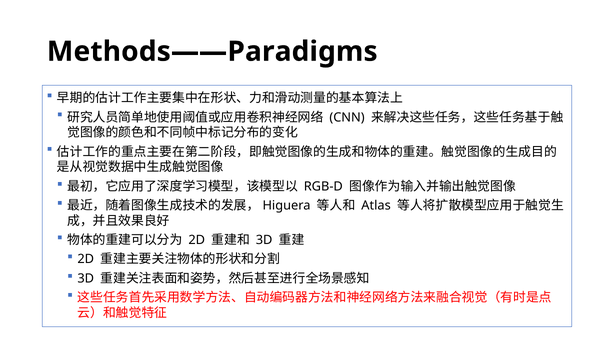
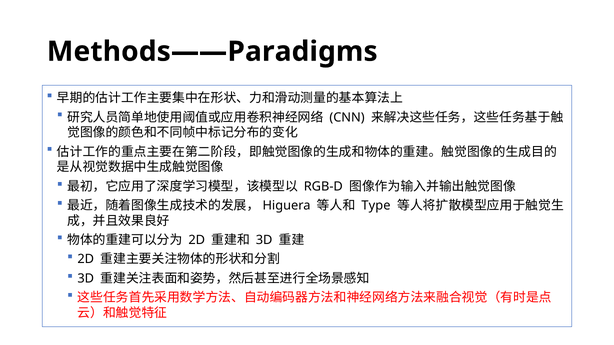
Atlas: Atlas -> Type
